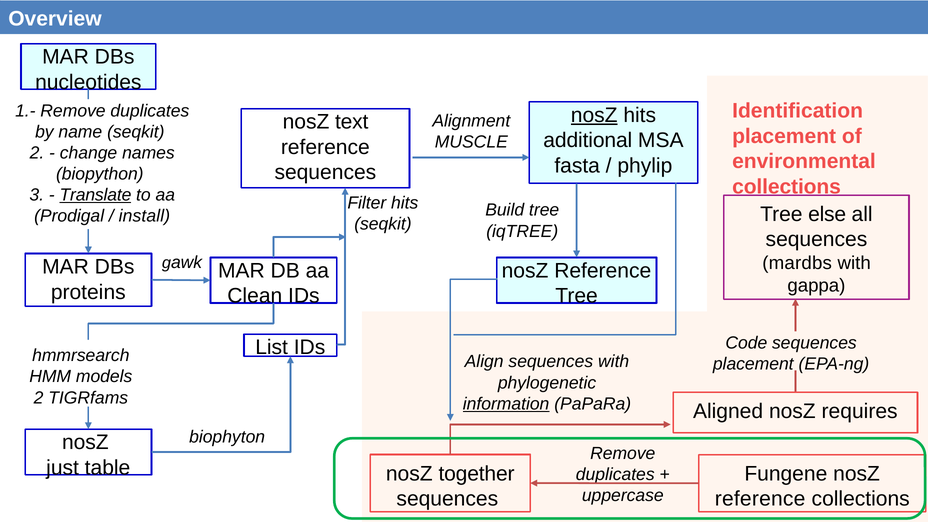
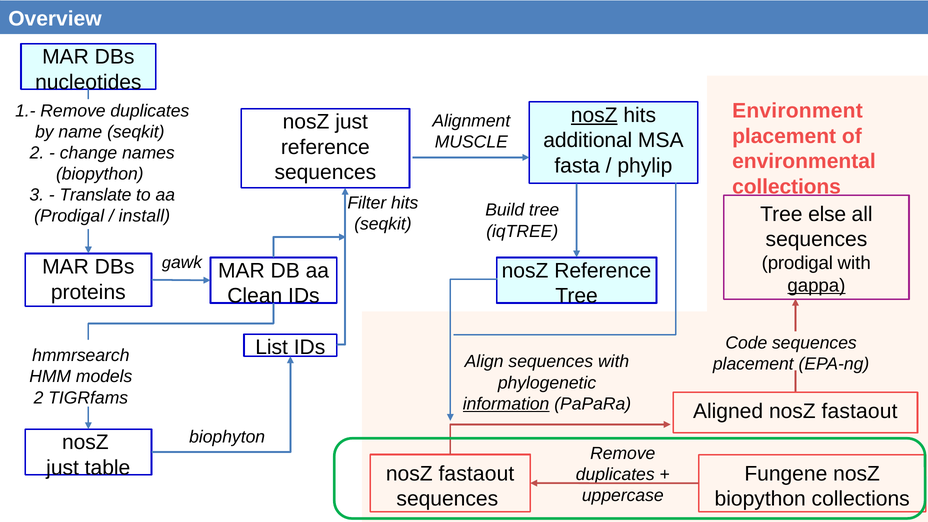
Identification: Identification -> Environment
text at (352, 122): text -> just
Translate underline: present -> none
mardbs at (797, 263): mardbs -> prodigal
gappa underline: none -> present
Aligned nosZ requires: requires -> fastaout
together at (477, 474): together -> fastaout
reference at (760, 499): reference -> biopython
